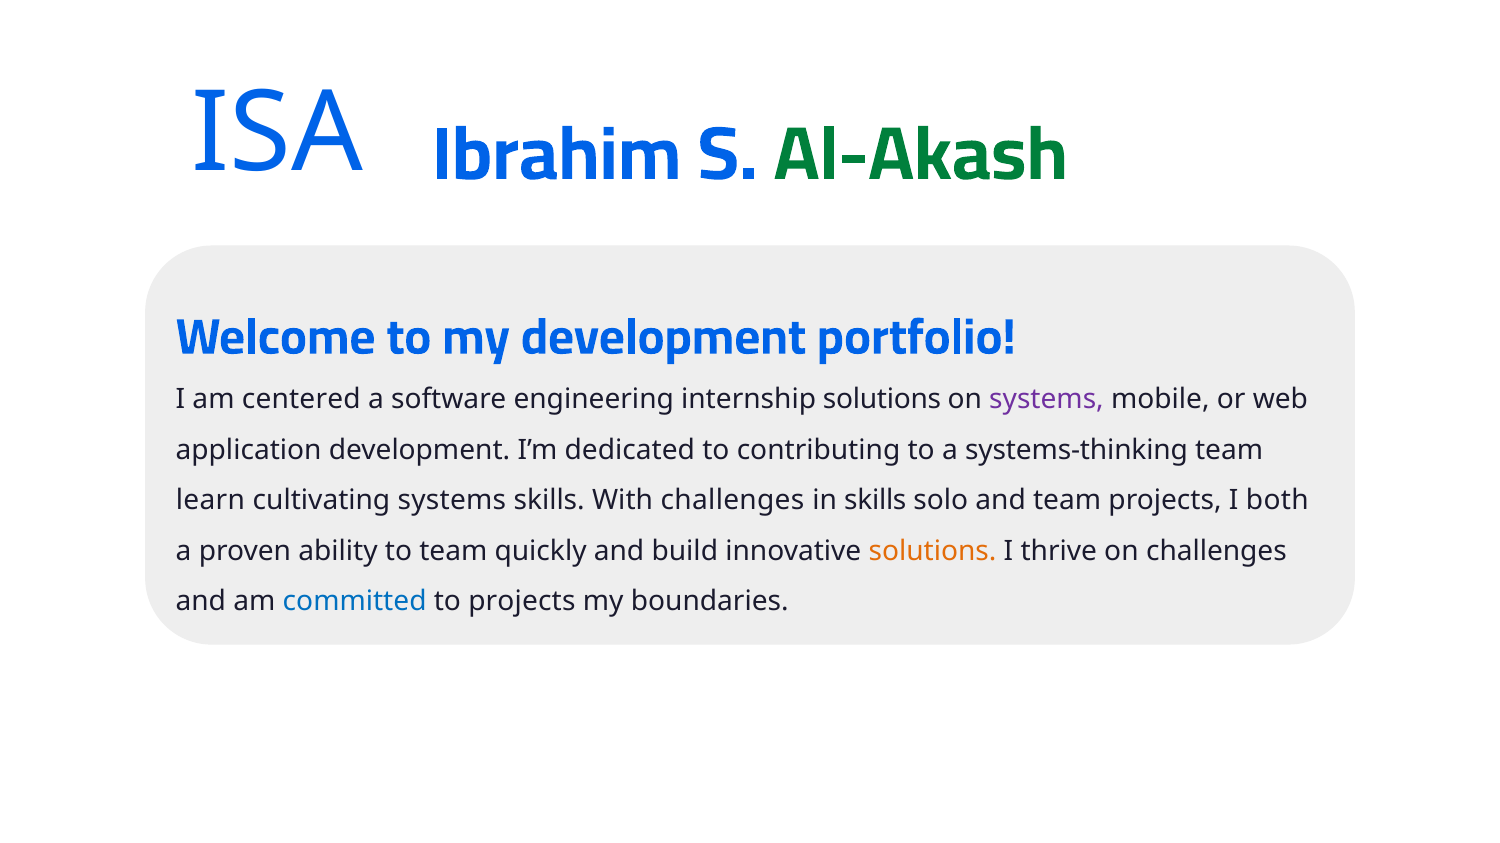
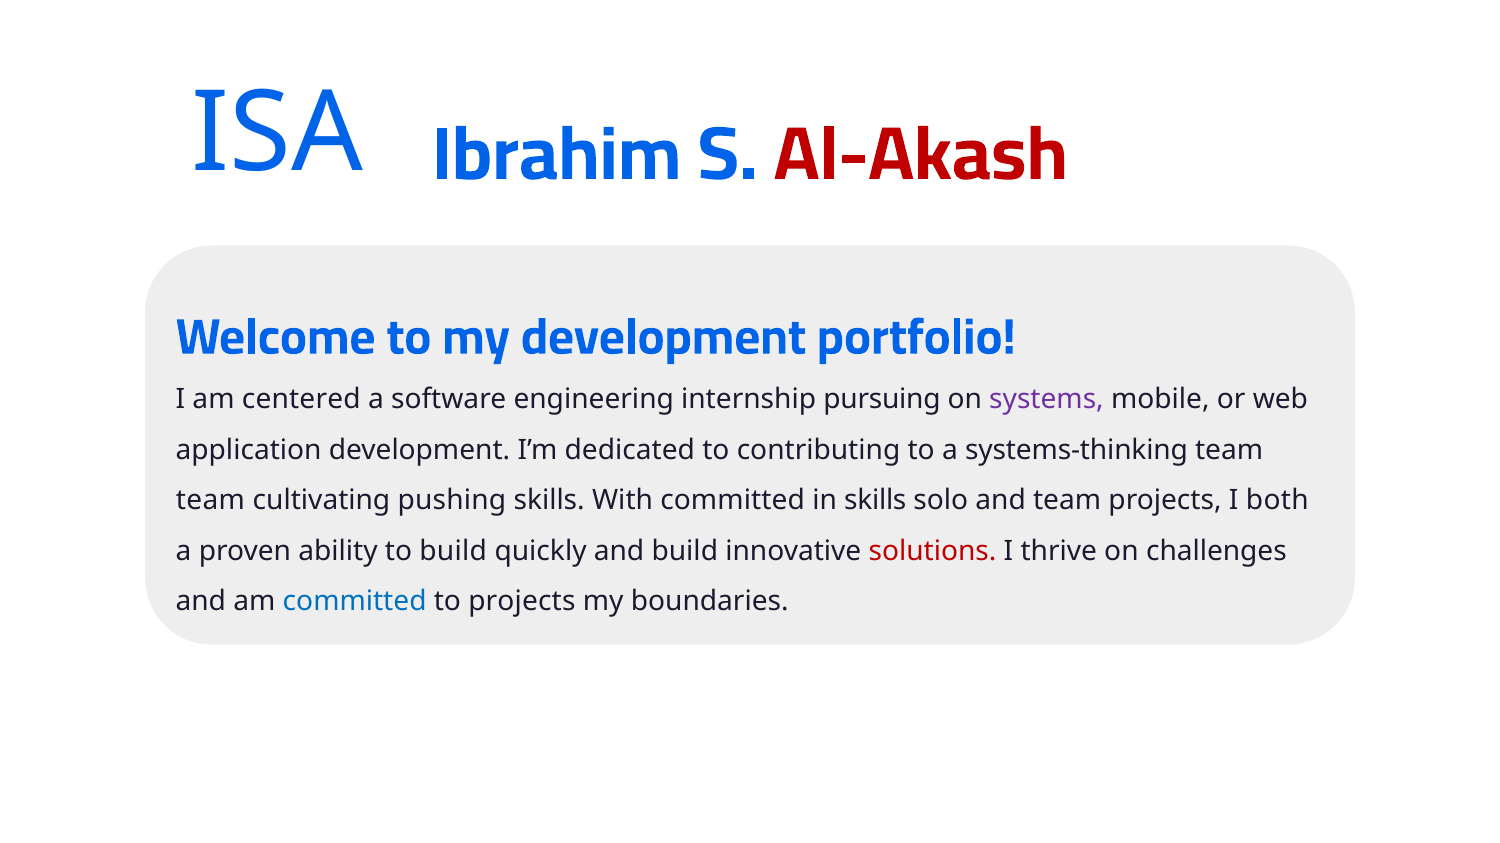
Al-Akash colour: green -> red
internship solutions: solutions -> pursuing
learn at (210, 501): learn -> team
cultivating systems: systems -> pushing
With challenges: challenges -> committed
to team: team -> build
solutions at (933, 551) colour: orange -> red
